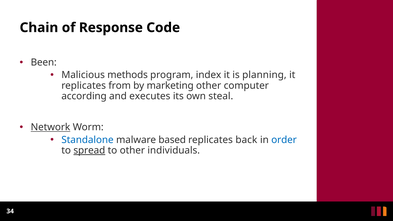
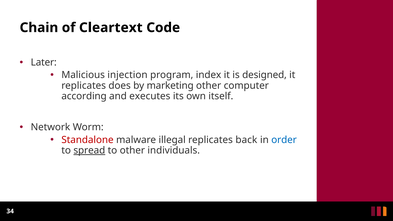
Response: Response -> Cleartext
Been: Been -> Later
methods: methods -> injection
planning: planning -> designed
from: from -> does
steal: steal -> itself
Network underline: present -> none
Standalone colour: blue -> red
based: based -> illegal
